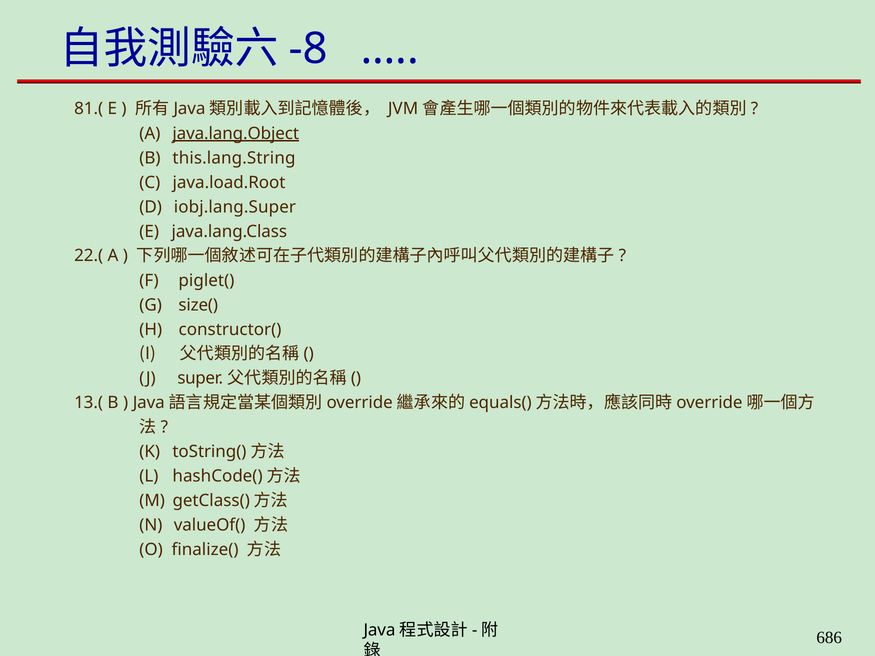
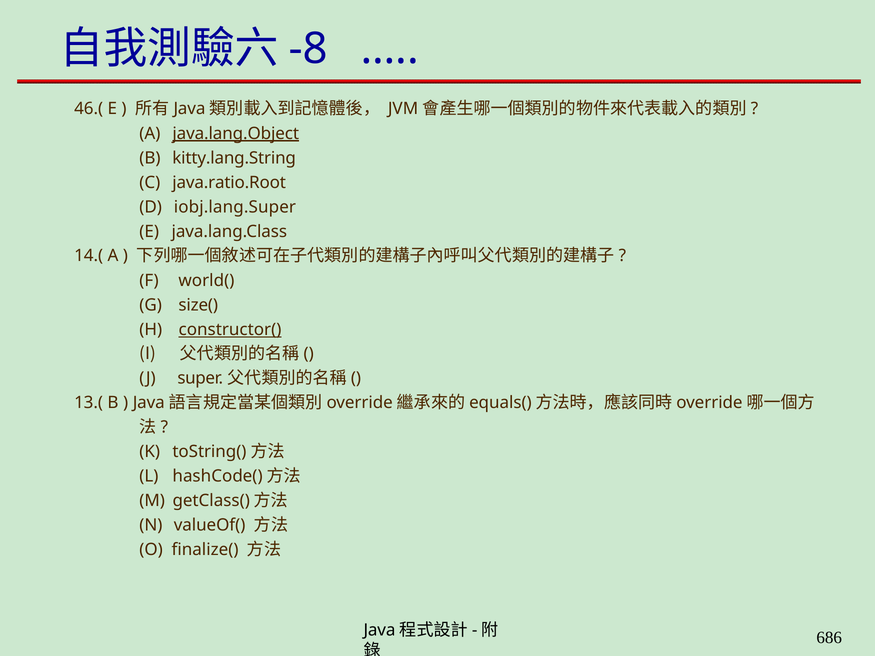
81.(: 81.( -> 46.(
this.lang.String: this.lang.String -> kitty.lang.String
java.load.Root: java.load.Root -> java.ratio.Root
22.(: 22.( -> 14.(
piglet(: piglet( -> world(
constructor( underline: none -> present
